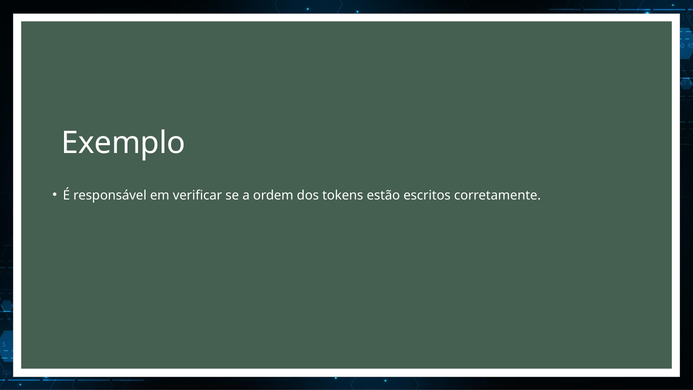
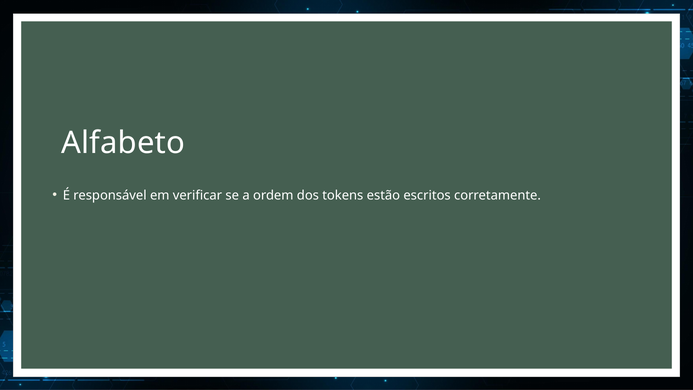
Exemplo: Exemplo -> Alfabeto
